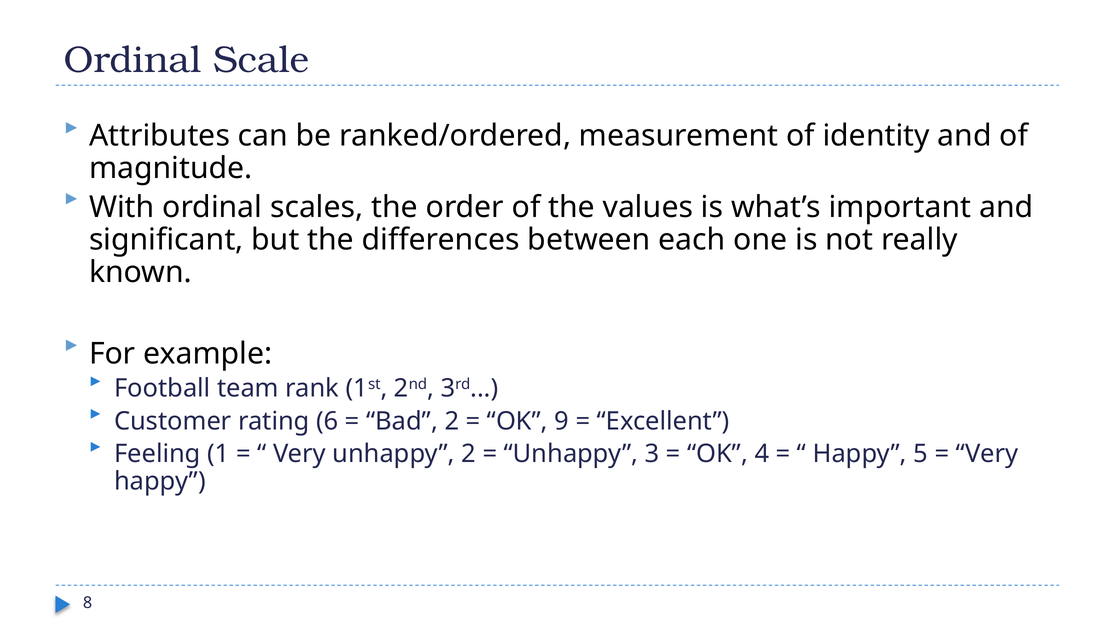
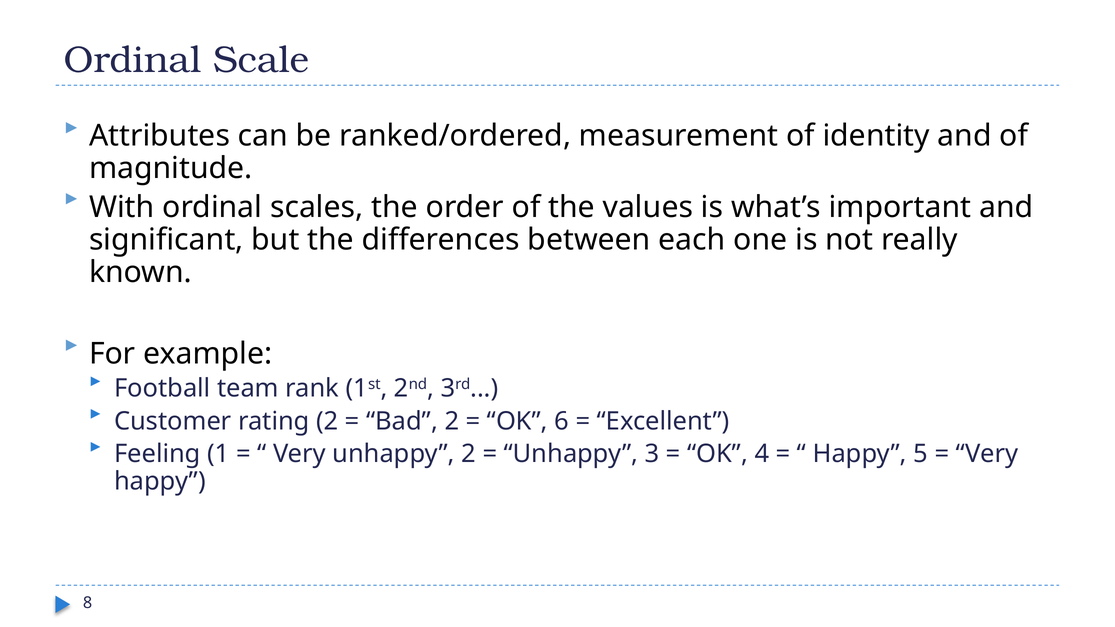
rating 6: 6 -> 2
9: 9 -> 6
